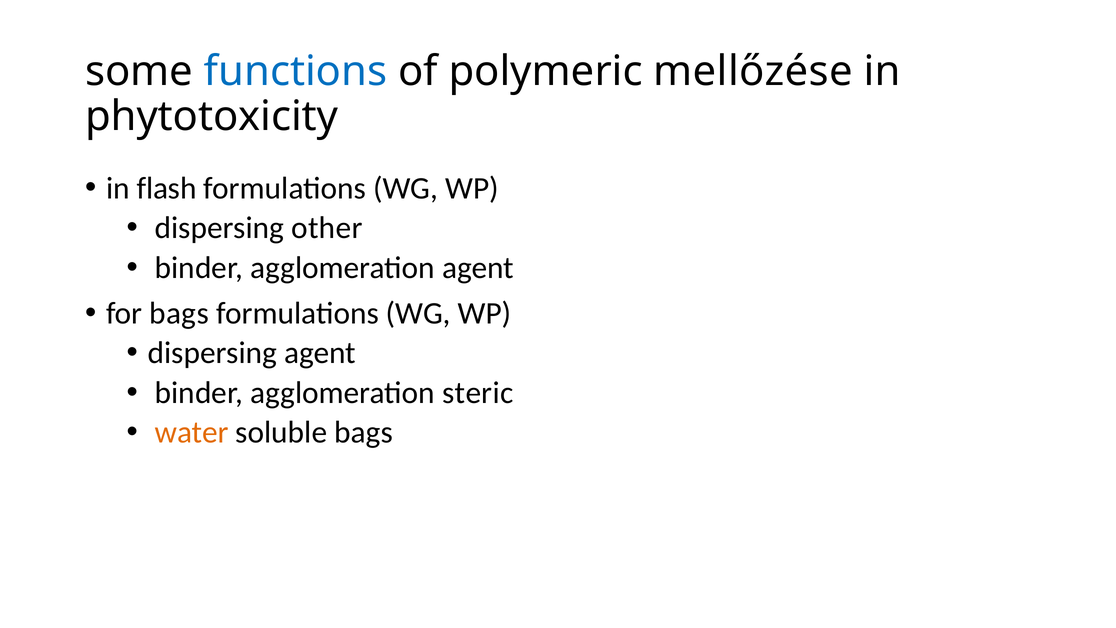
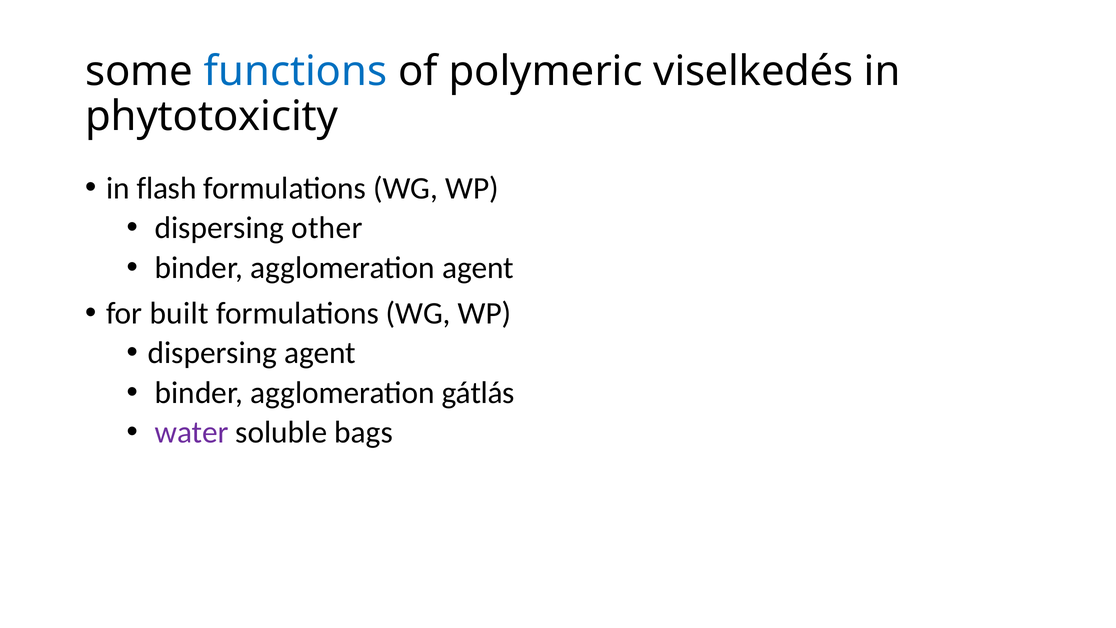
mellőzése: mellőzése -> viselkedés
for bags: bags -> built
steric: steric -> gátlás
water colour: orange -> purple
